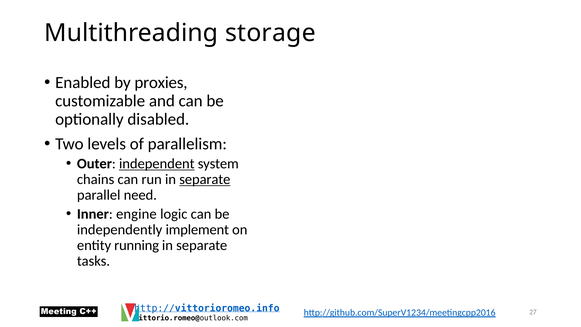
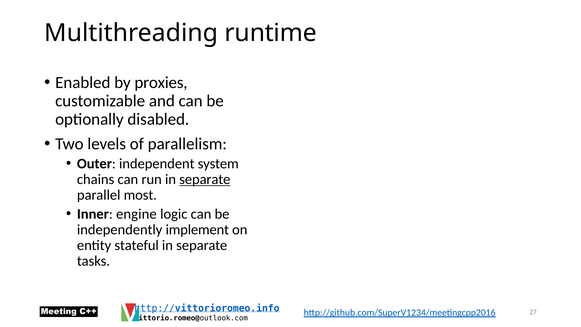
storage: storage -> runtime
independent underline: present -> none
need: need -> most
running: running -> stateful
